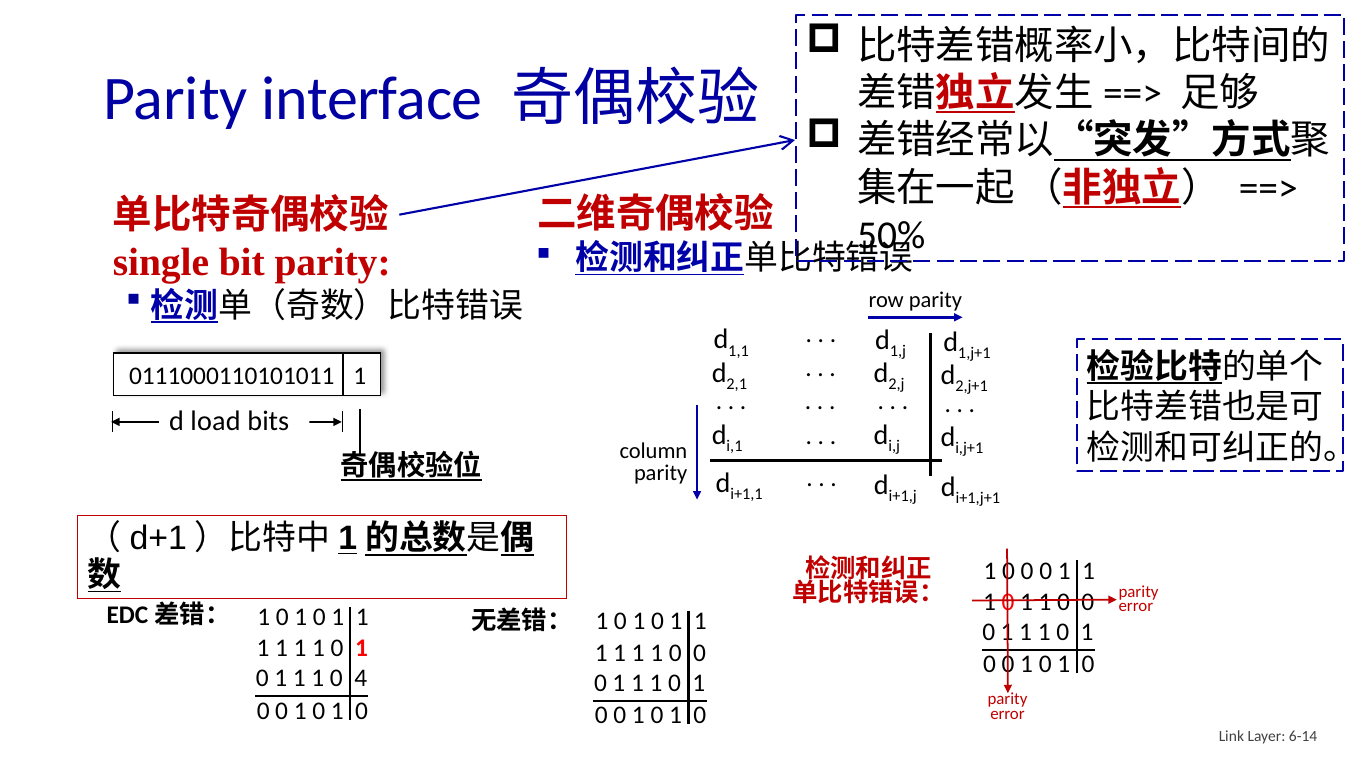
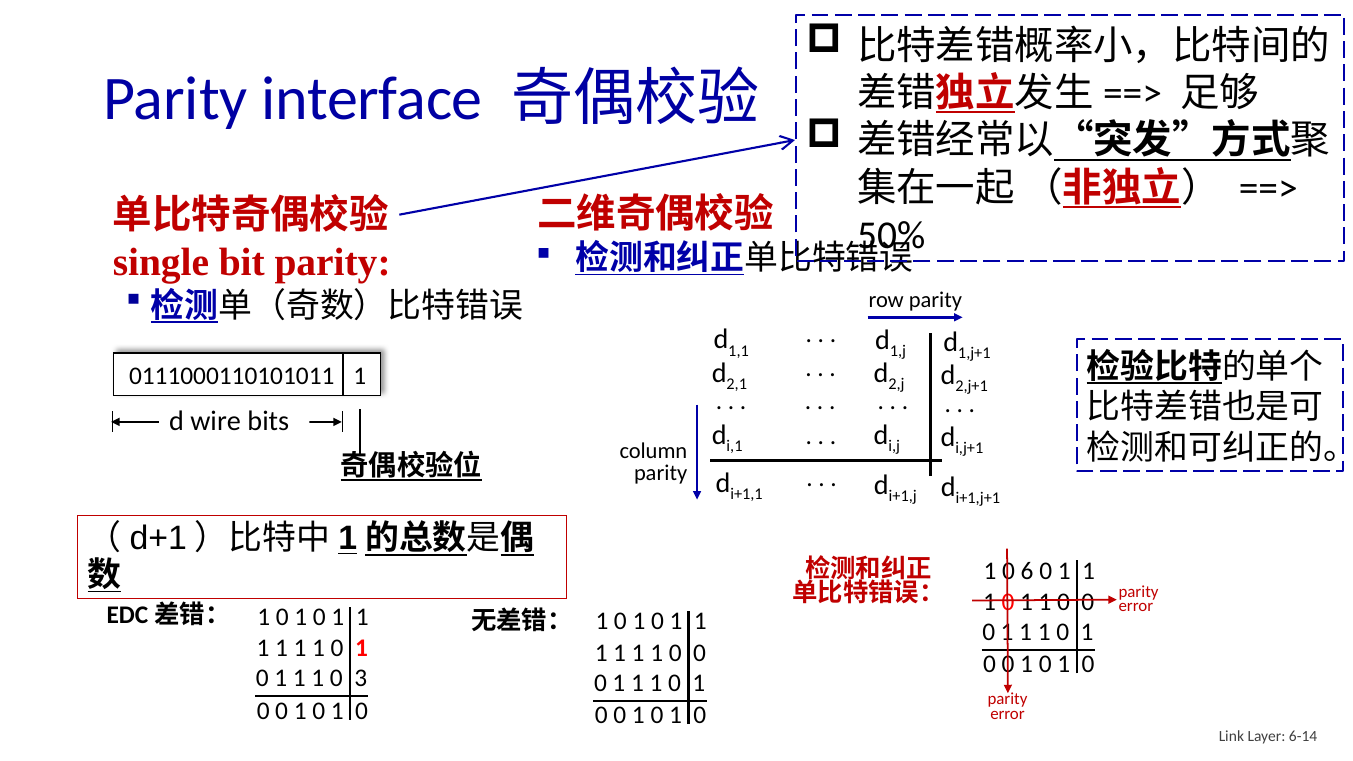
load: load -> wire
0 at (1027, 571): 0 -> 6
4: 4 -> 3
